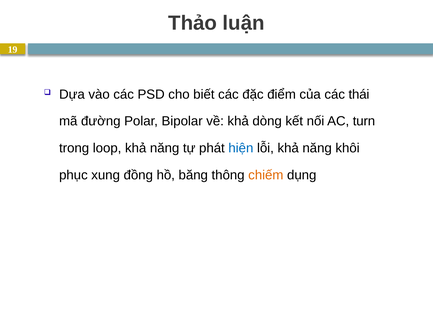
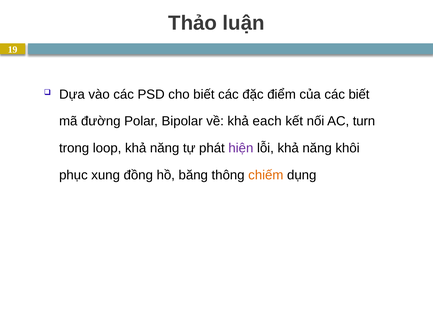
các thái: thái -> biết
dòng: dòng -> each
hiện colour: blue -> purple
